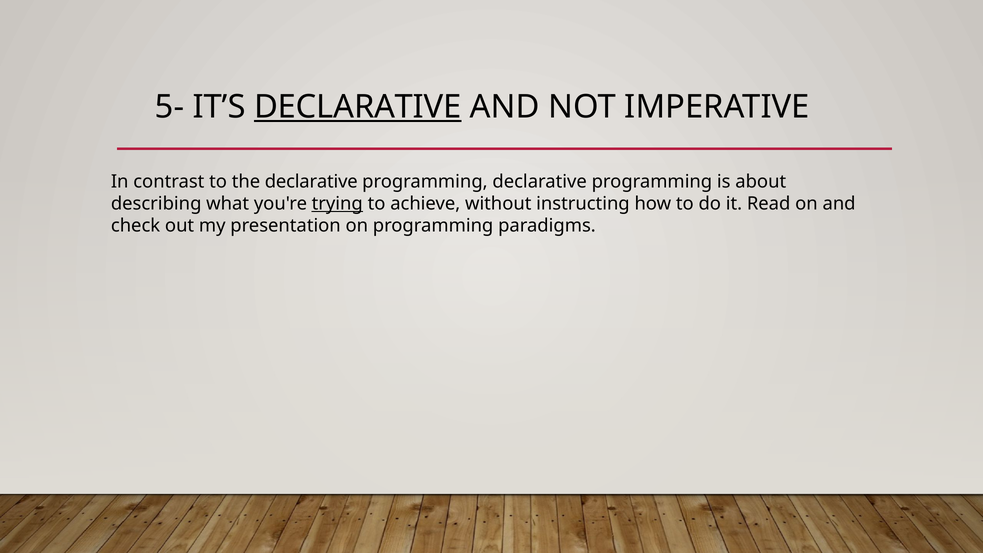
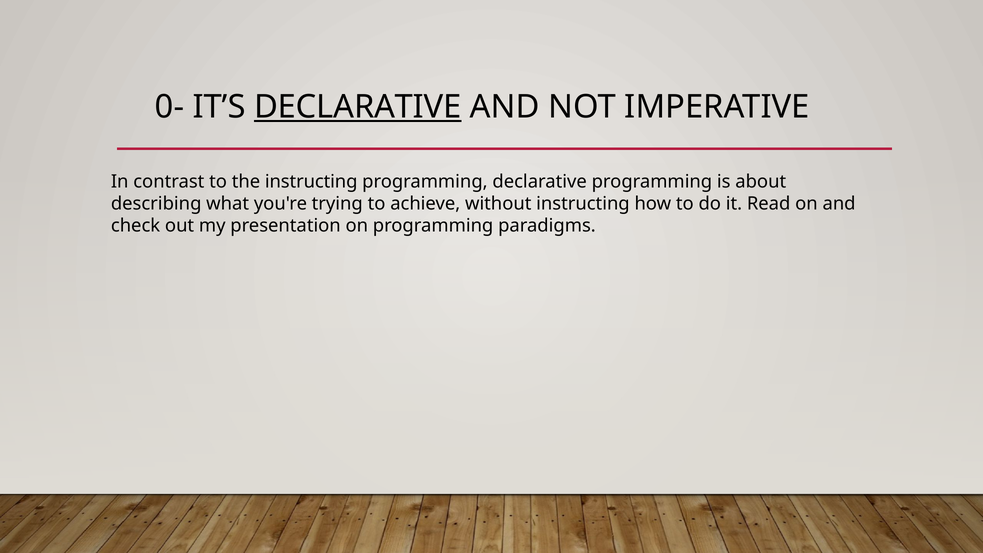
5-: 5- -> 0-
the declarative: declarative -> instructing
trying underline: present -> none
